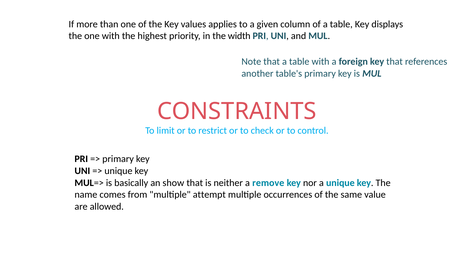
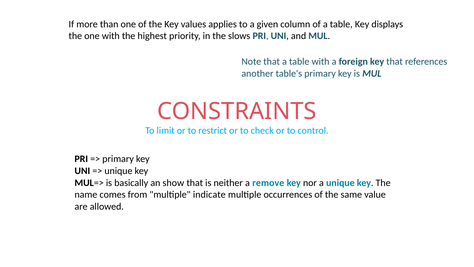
width: width -> slows
attempt: attempt -> indicate
